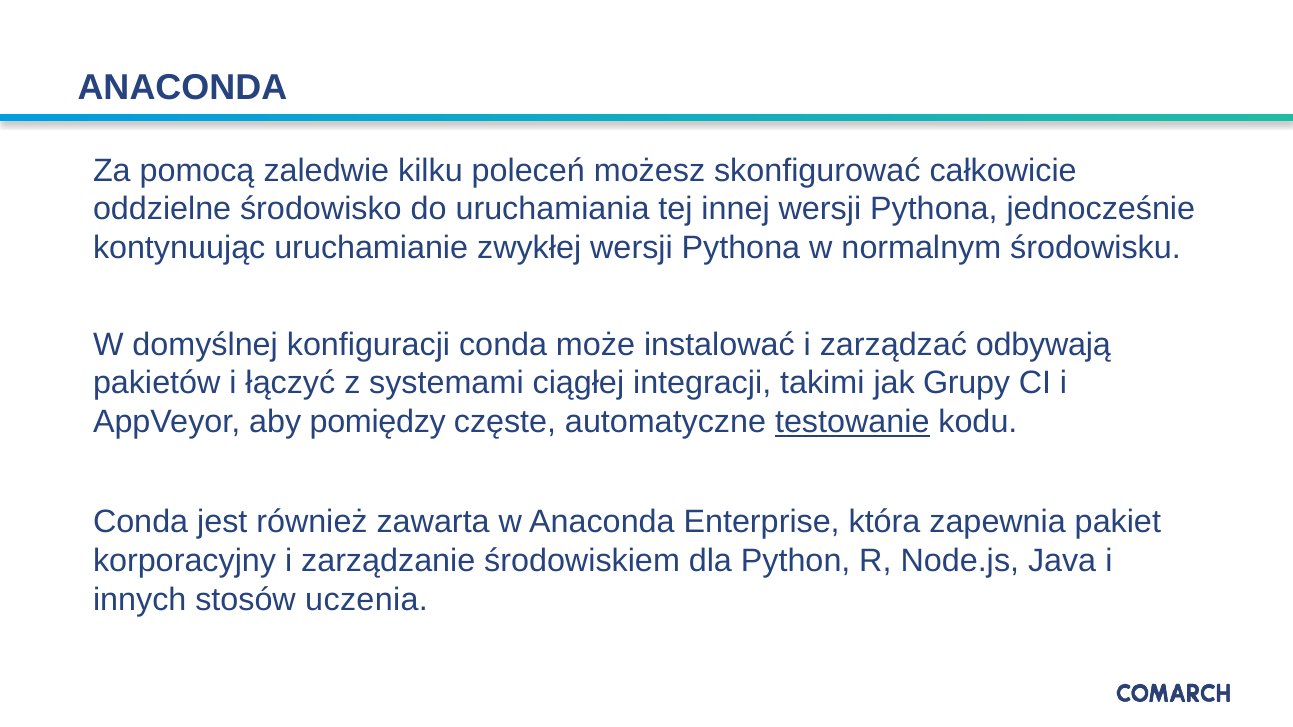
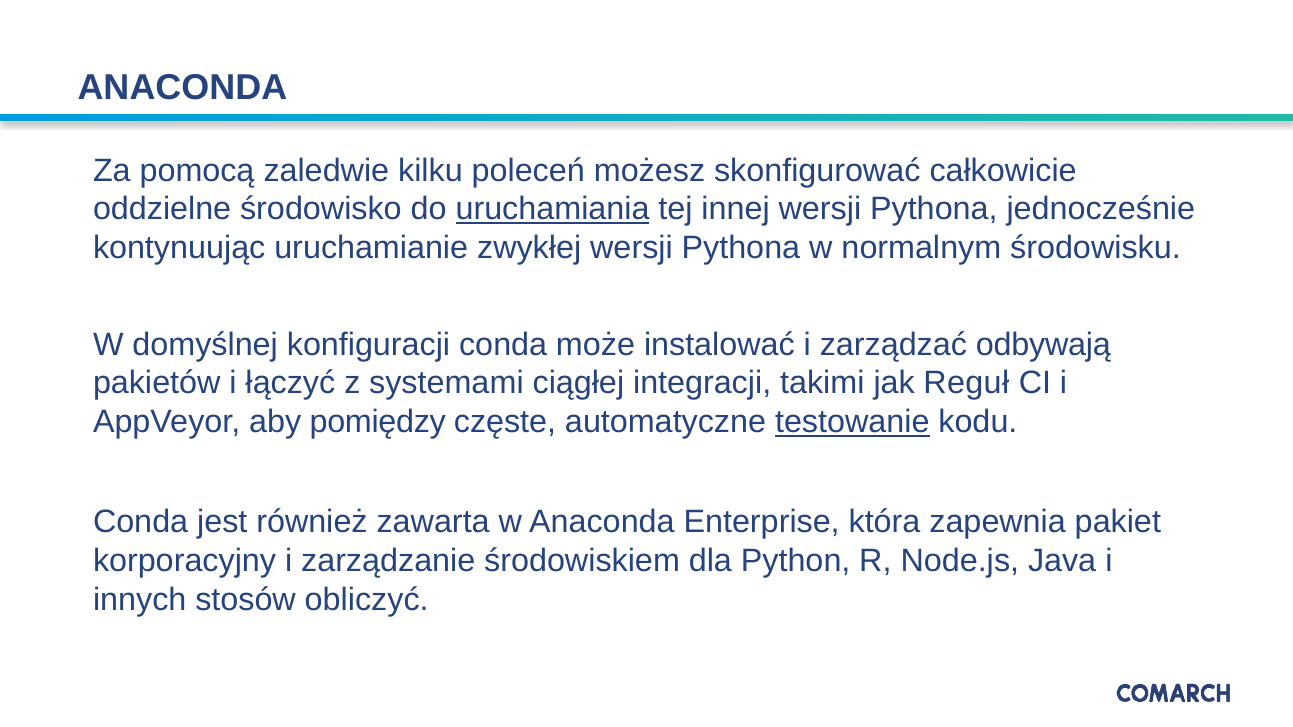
uruchamiania underline: none -> present
Grupy: Grupy -> Reguł
uczenia: uczenia -> obliczyć
